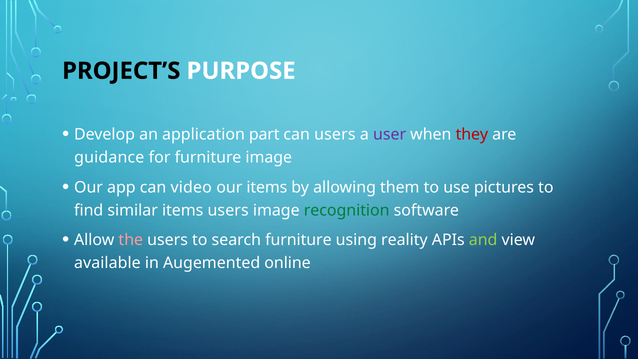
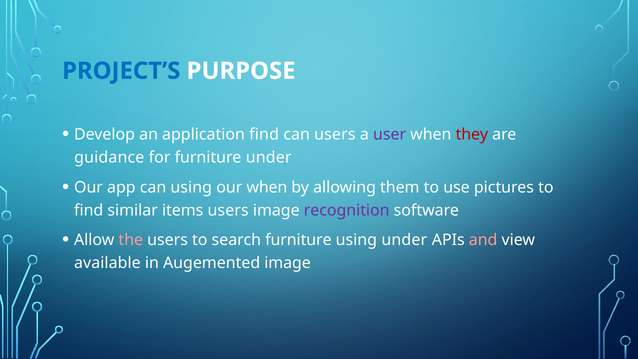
PROJECT’S colour: black -> blue
application part: part -> find
furniture image: image -> under
can video: video -> using
our items: items -> when
recognition colour: green -> purple
using reality: reality -> under
and colour: light green -> pink
Augemented online: online -> image
